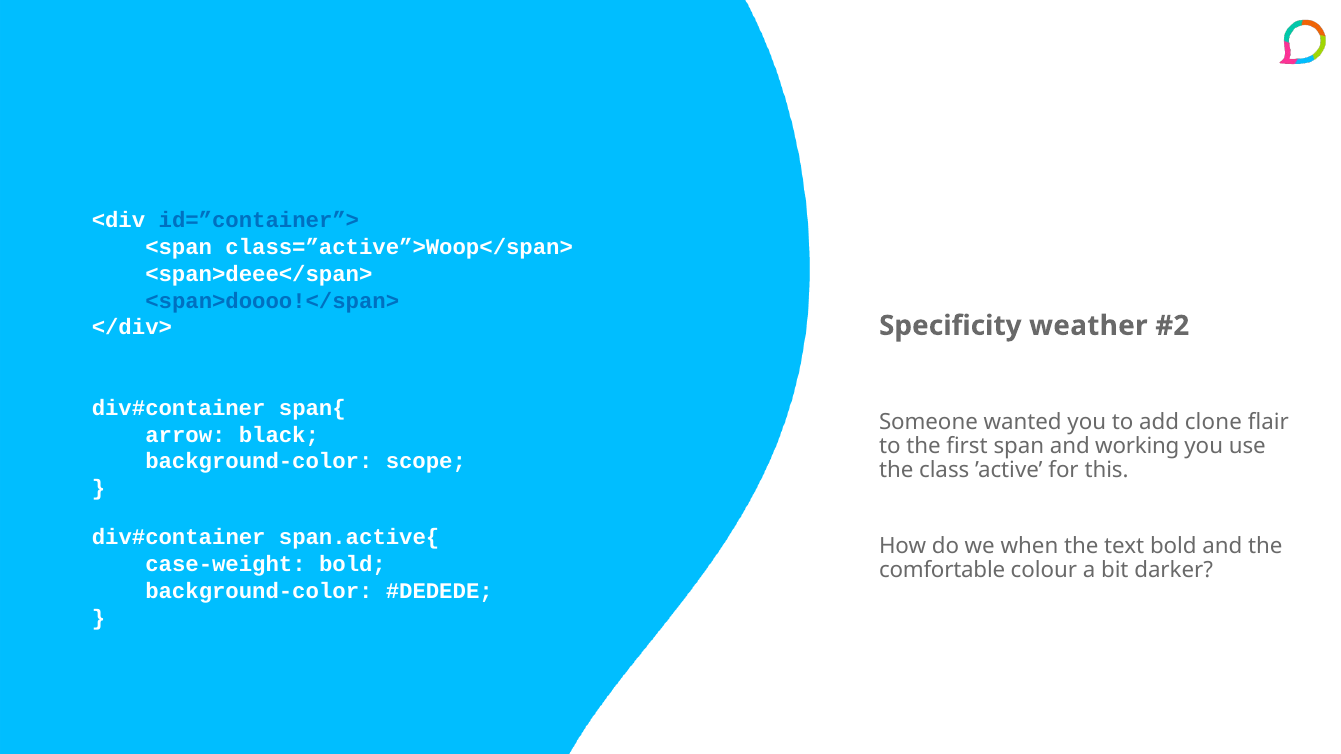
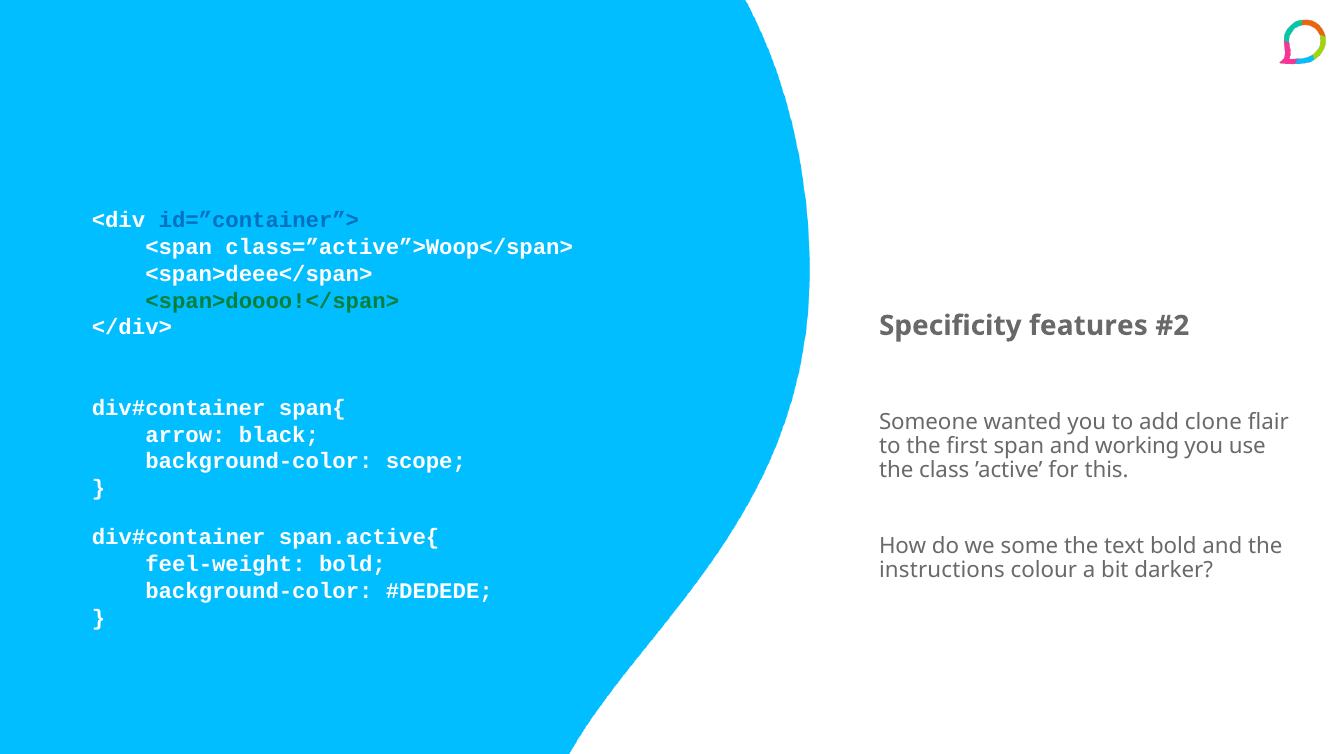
<span>doooo!</span> colour: blue -> green
weather: weather -> features
when: when -> some
case-weight: case-weight -> feel-weight
comfortable: comfortable -> instructions
